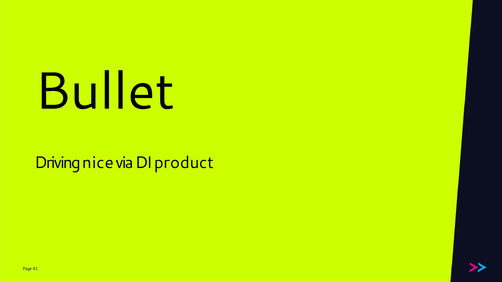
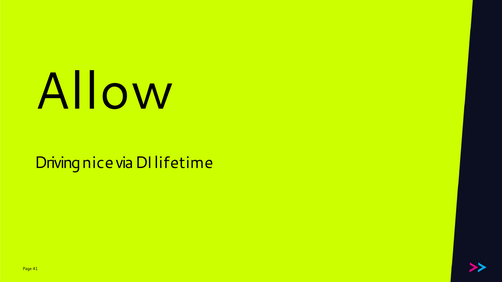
Bullet: Bullet -> Allow
product: product -> lifetime
